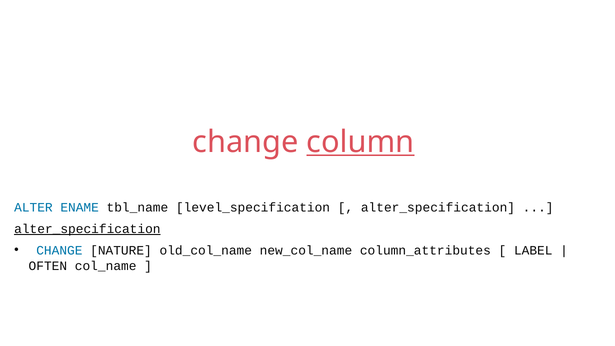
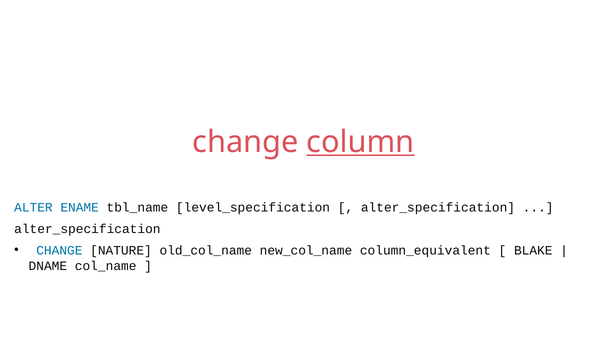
alter_specification at (87, 229) underline: present -> none
column_attributes: column_attributes -> column_equivalent
LABEL: LABEL -> BLAKE
OFTEN: OFTEN -> DNAME
